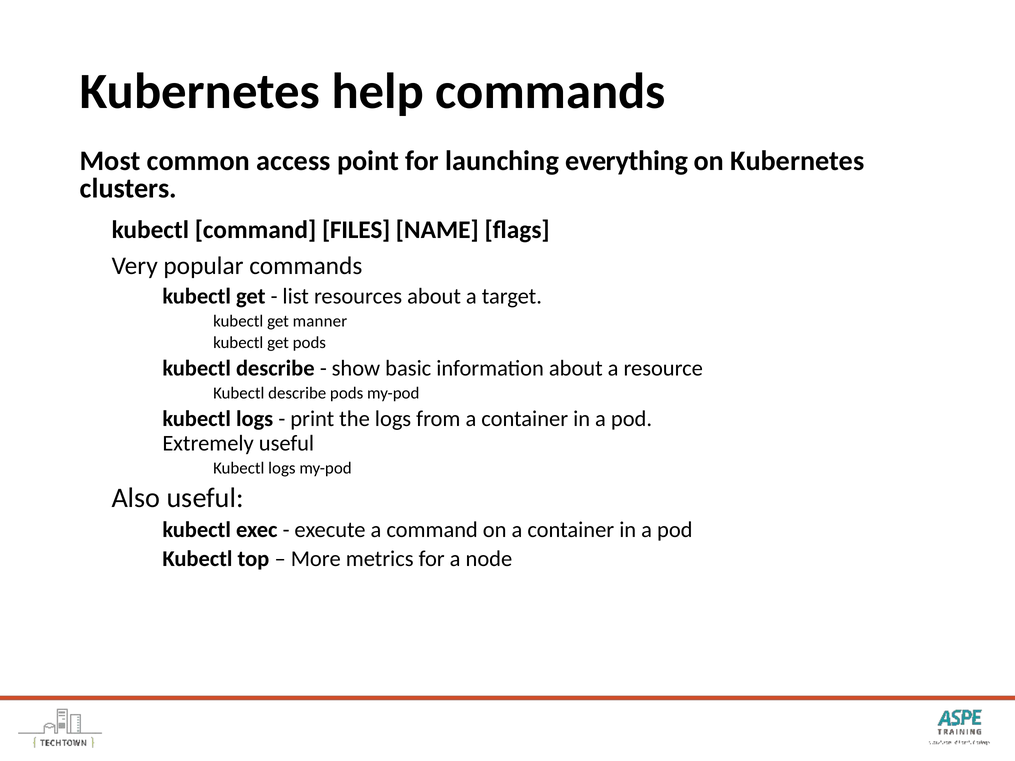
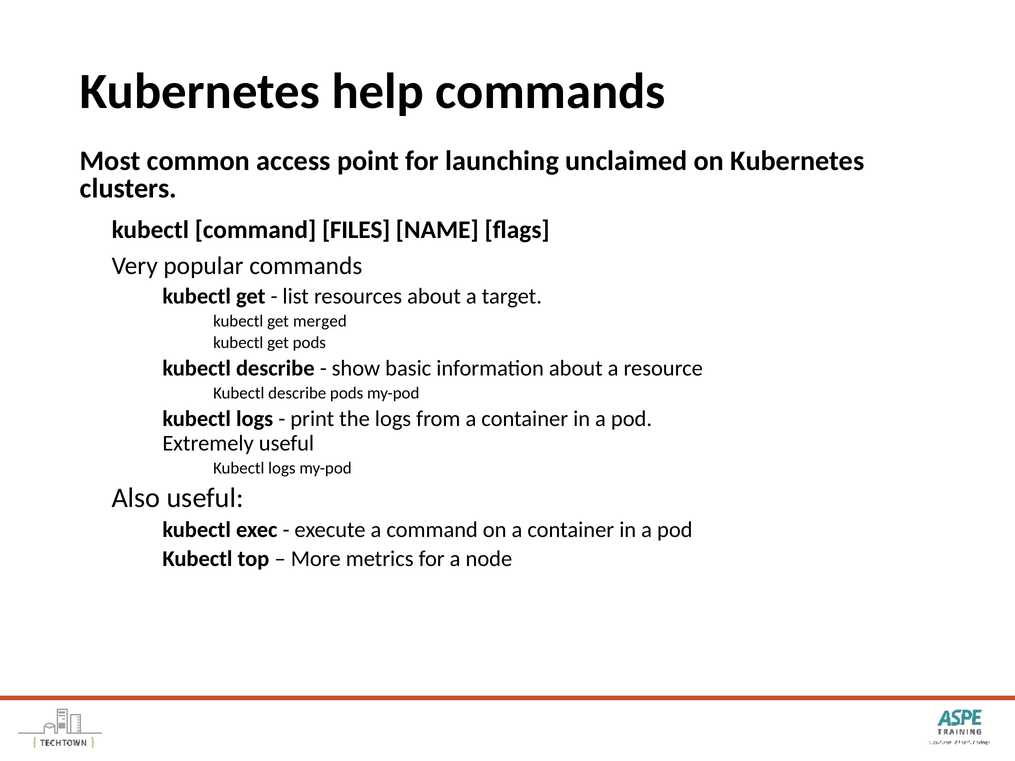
everything: everything -> unclaimed
manner: manner -> merged
